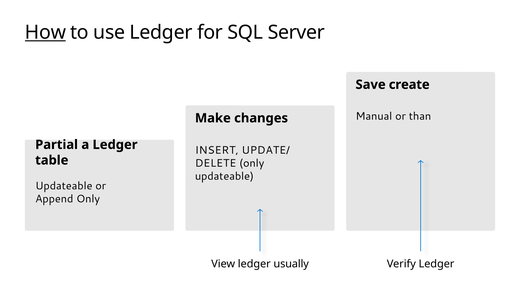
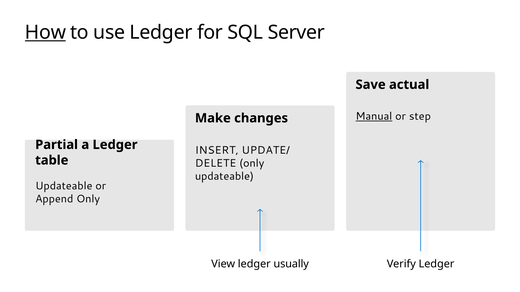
create: create -> actual
Manual underline: none -> present
than: than -> step
